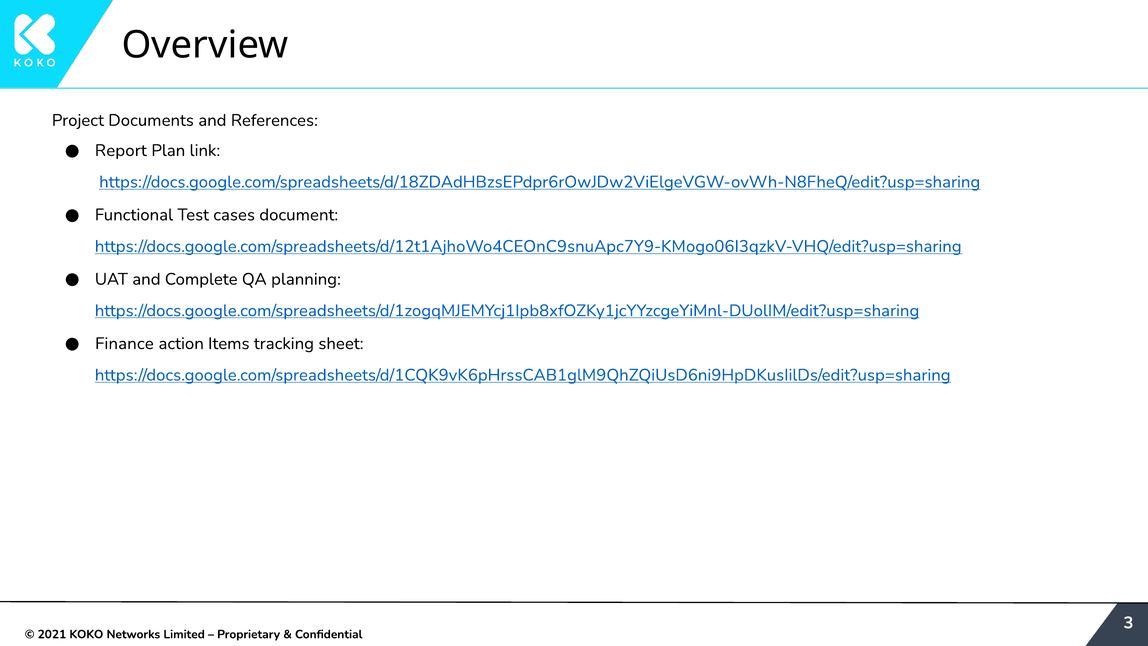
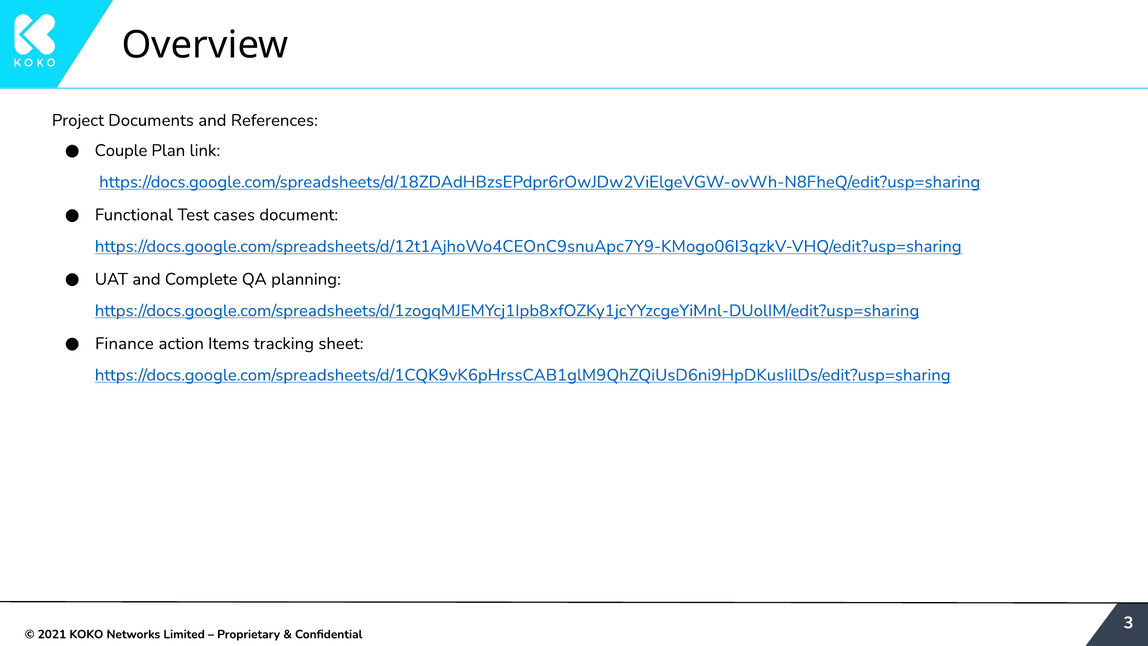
Report: Report -> Couple
